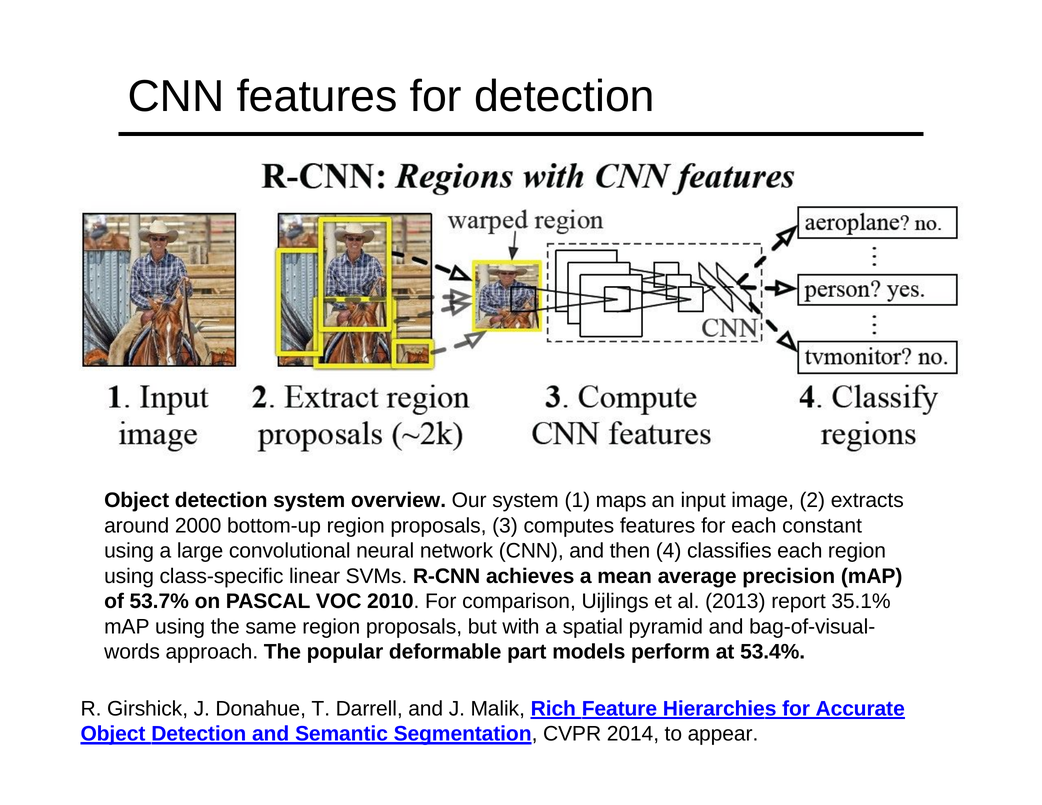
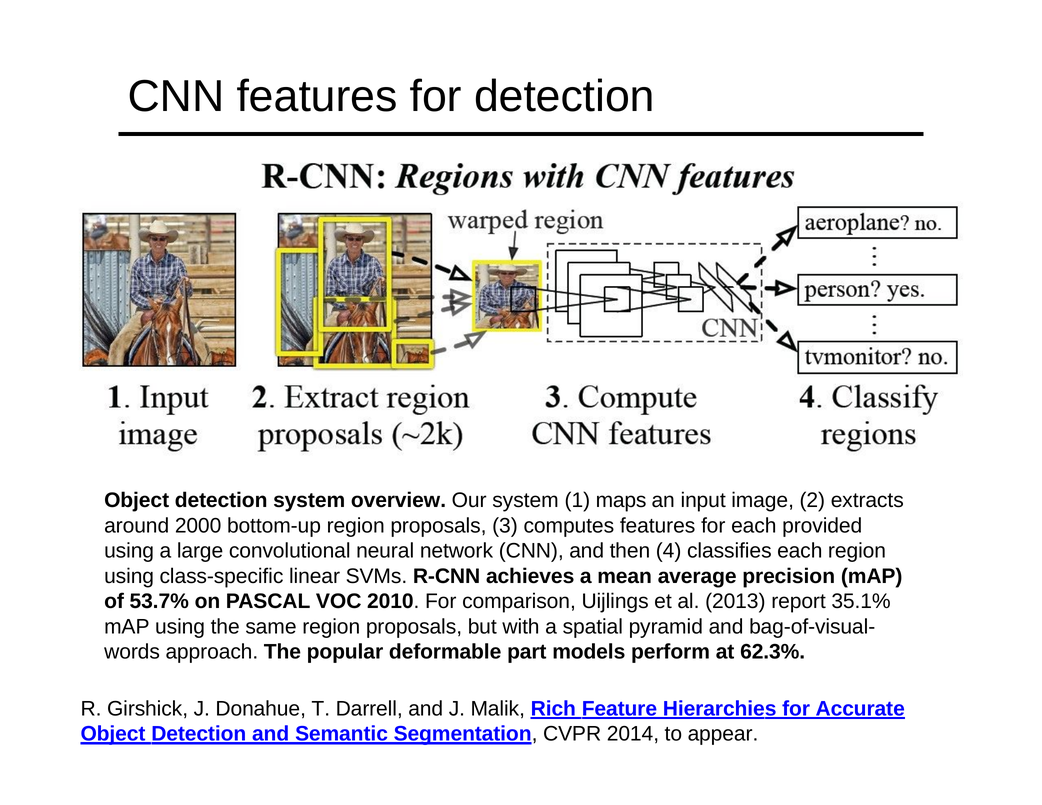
constant: constant -> provided
53.4%: 53.4% -> 62.3%
